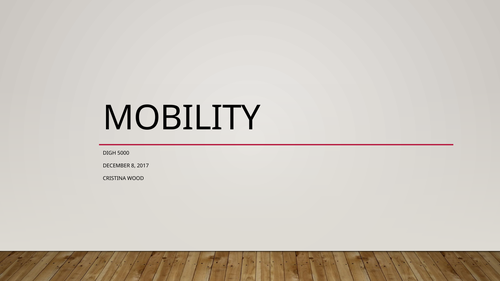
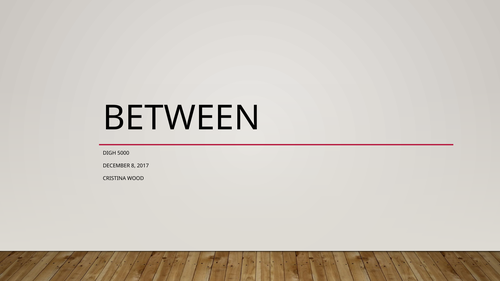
MOBILITY: MOBILITY -> BETWEEN
